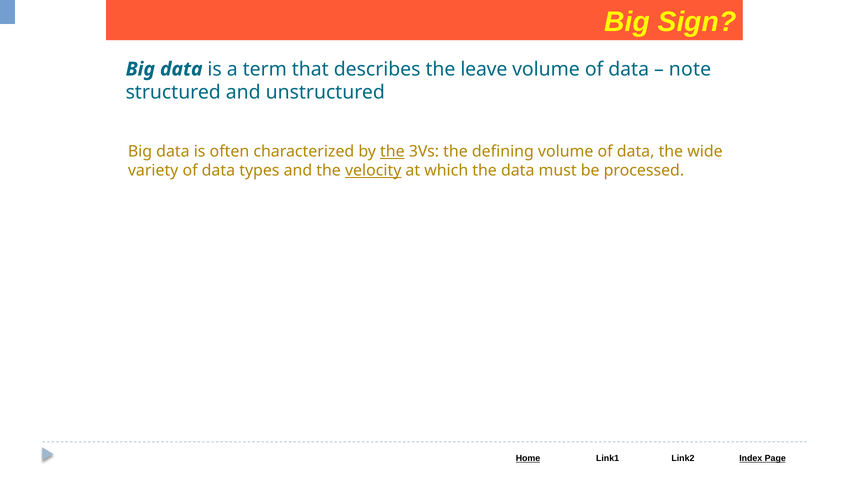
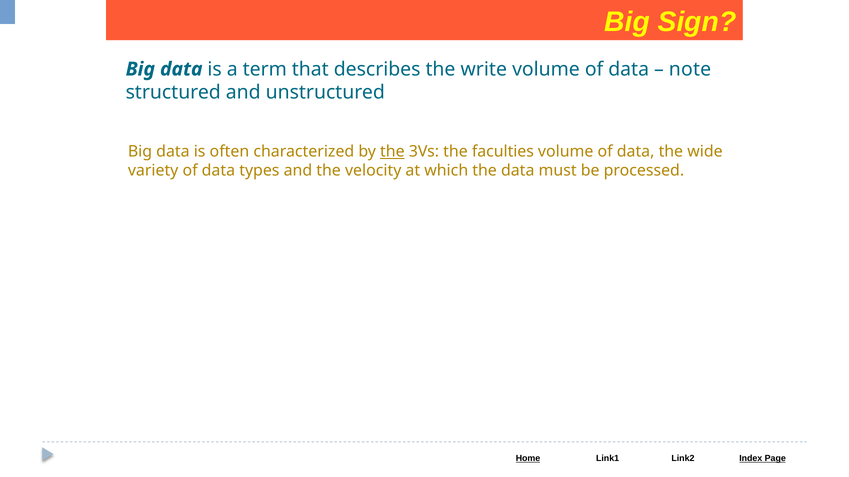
leave: leave -> write
defining: defining -> faculties
velocity underline: present -> none
